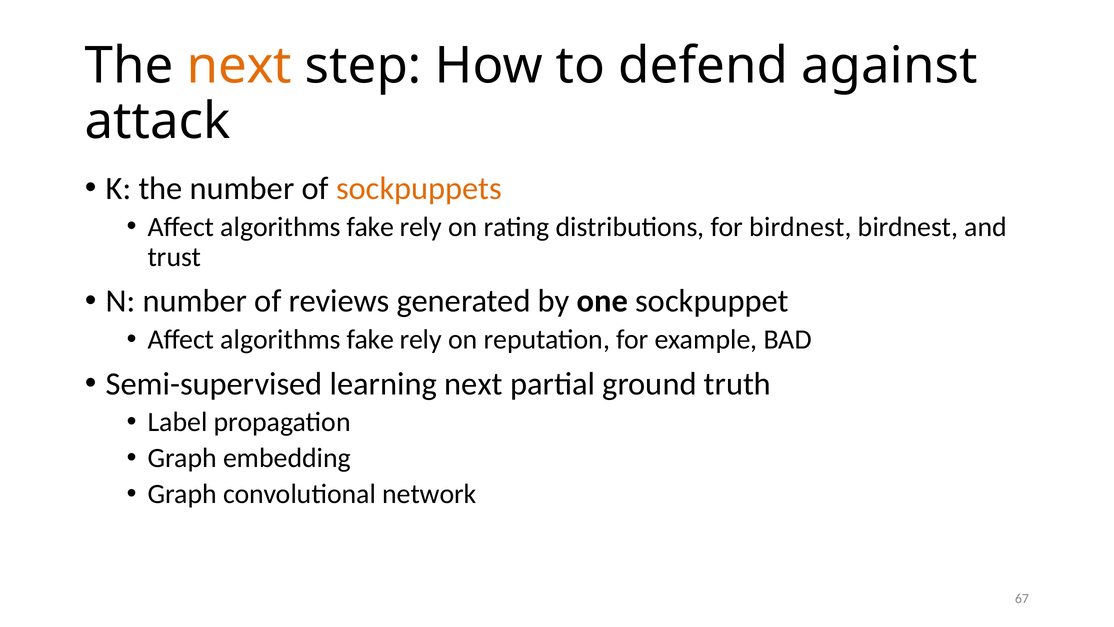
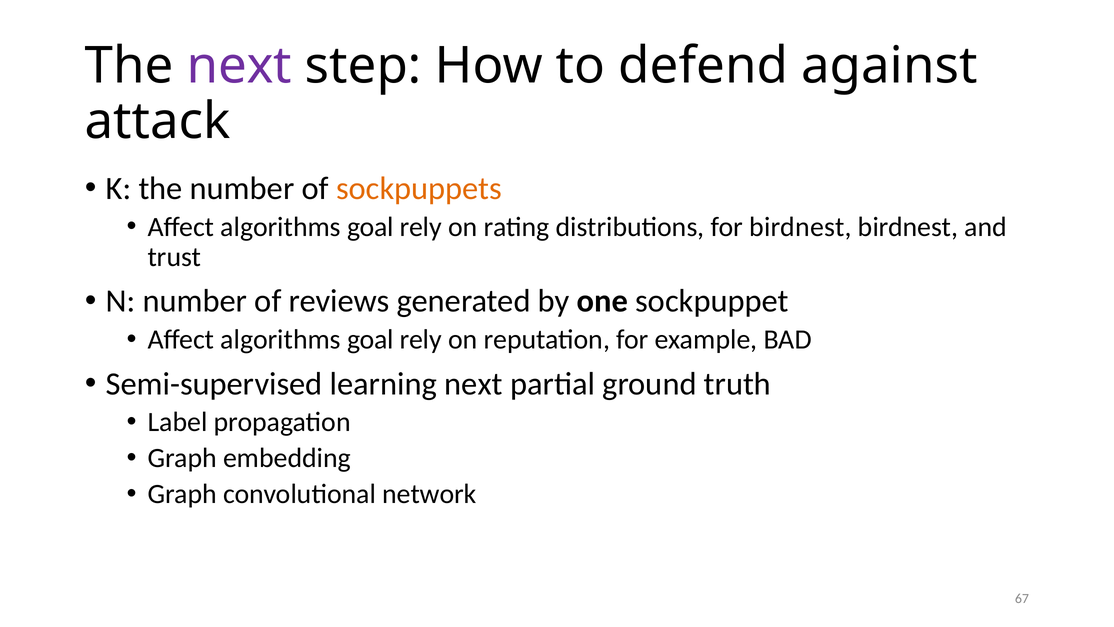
next at (239, 66) colour: orange -> purple
fake at (370, 227): fake -> goal
fake at (370, 339): fake -> goal
